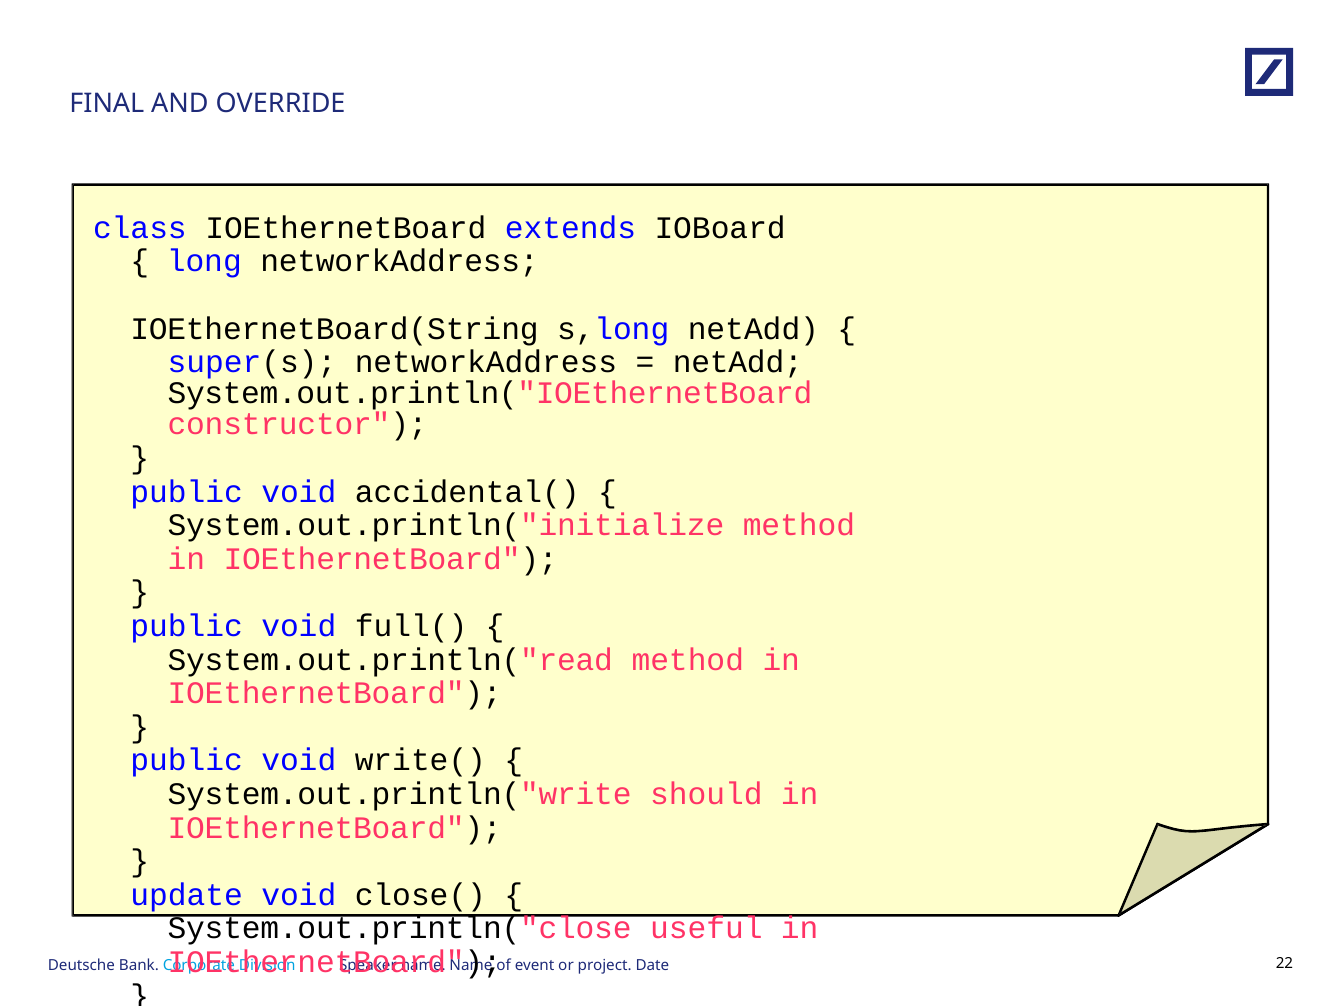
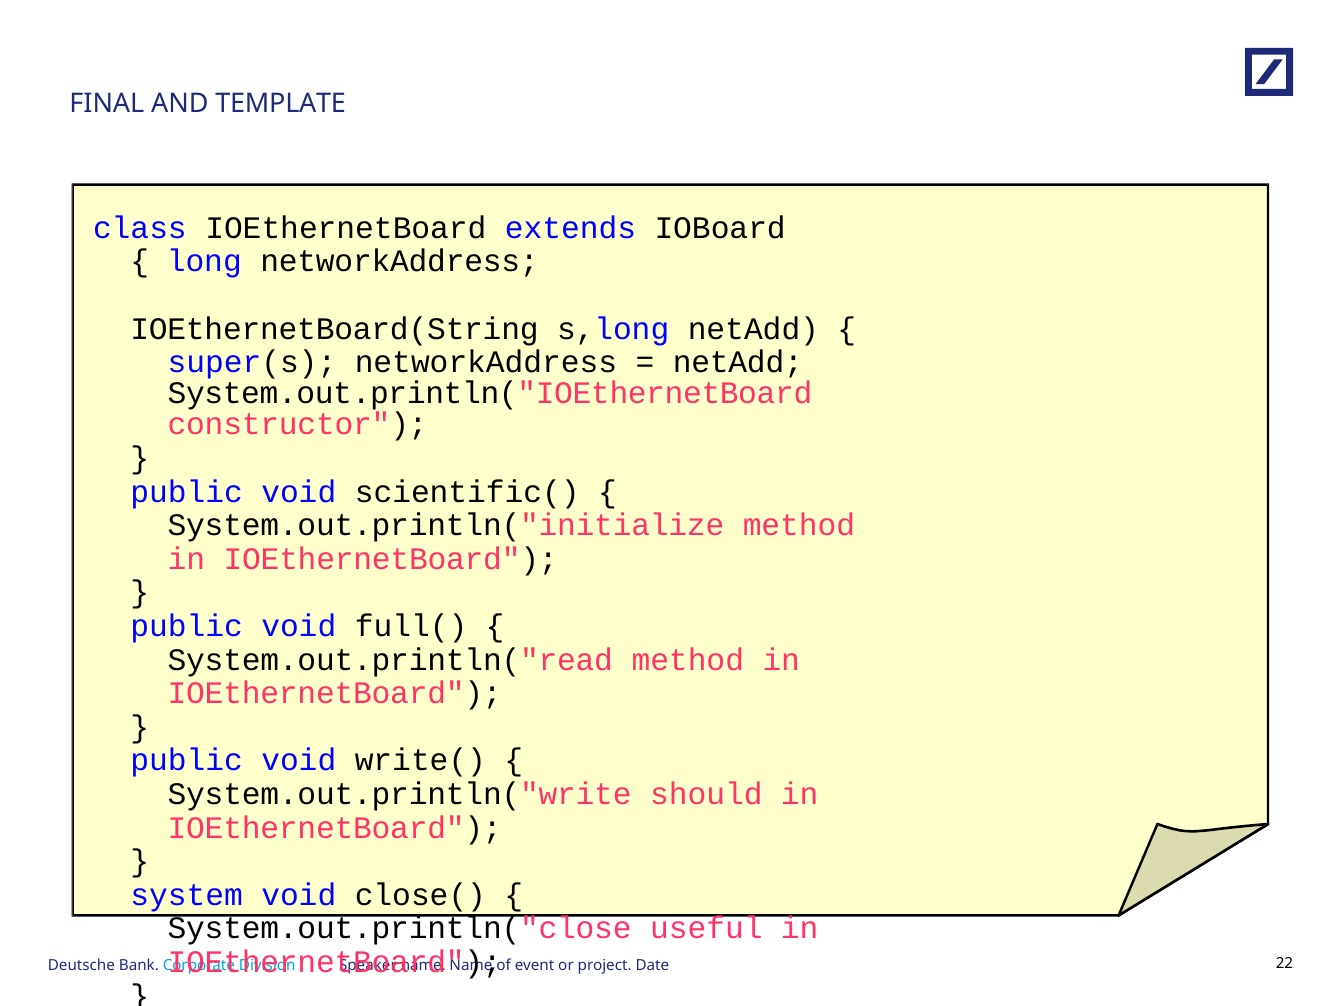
OVERRIDE: OVERRIDE -> TEMPLATE
accidental(: accidental( -> scientific(
update: update -> system
